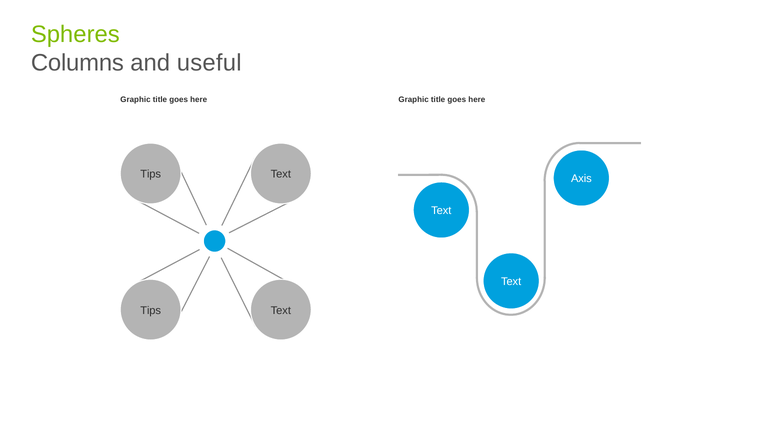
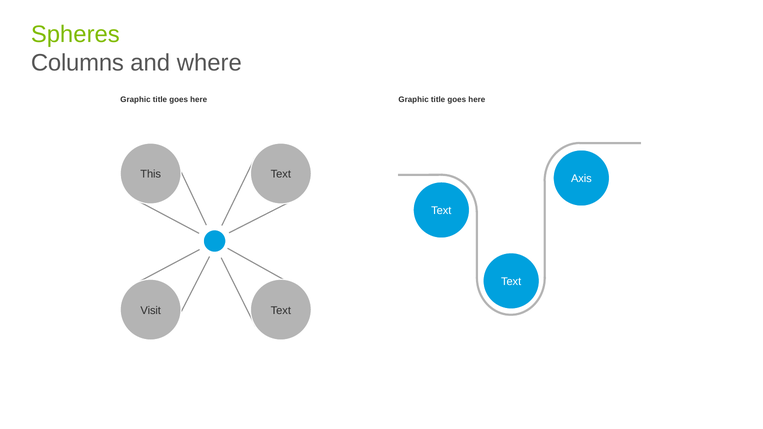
useful: useful -> where
Tips at (151, 174): Tips -> This
Tips at (151, 311): Tips -> Visit
